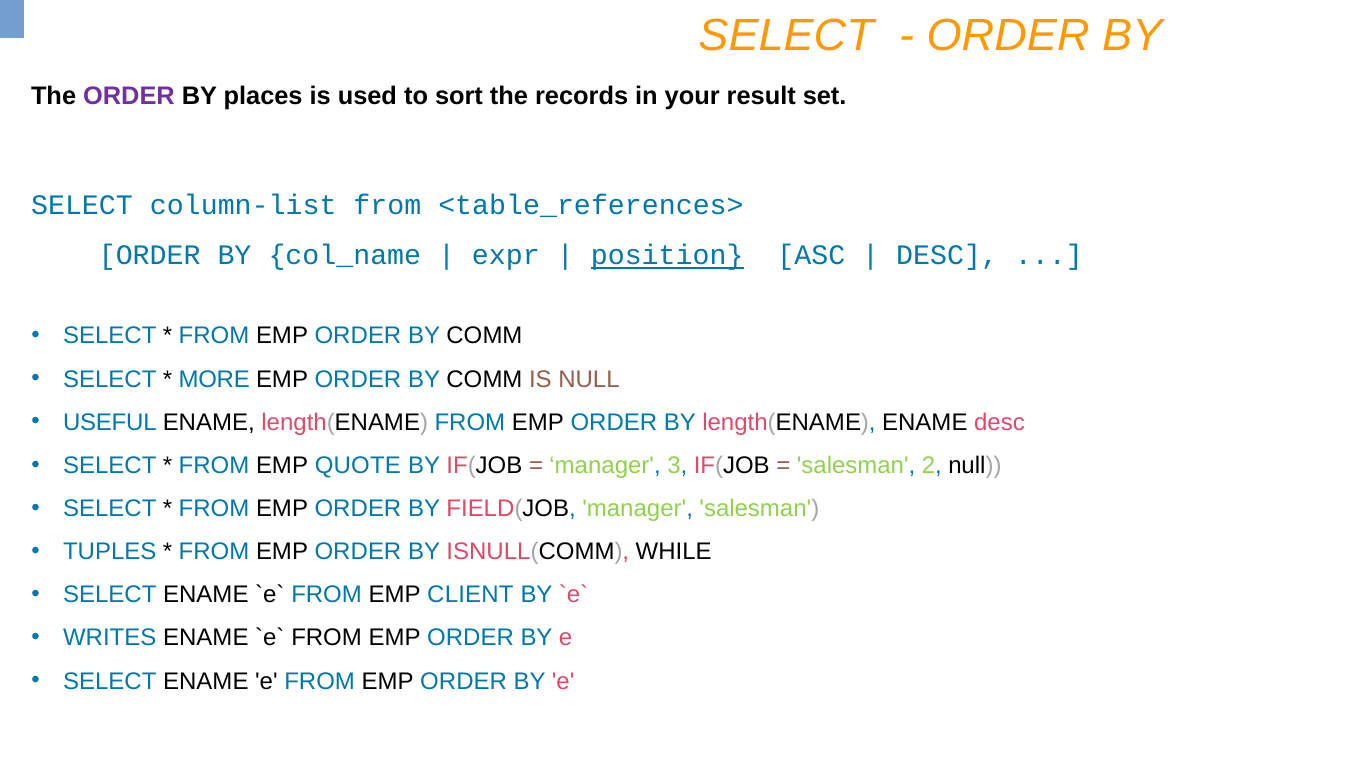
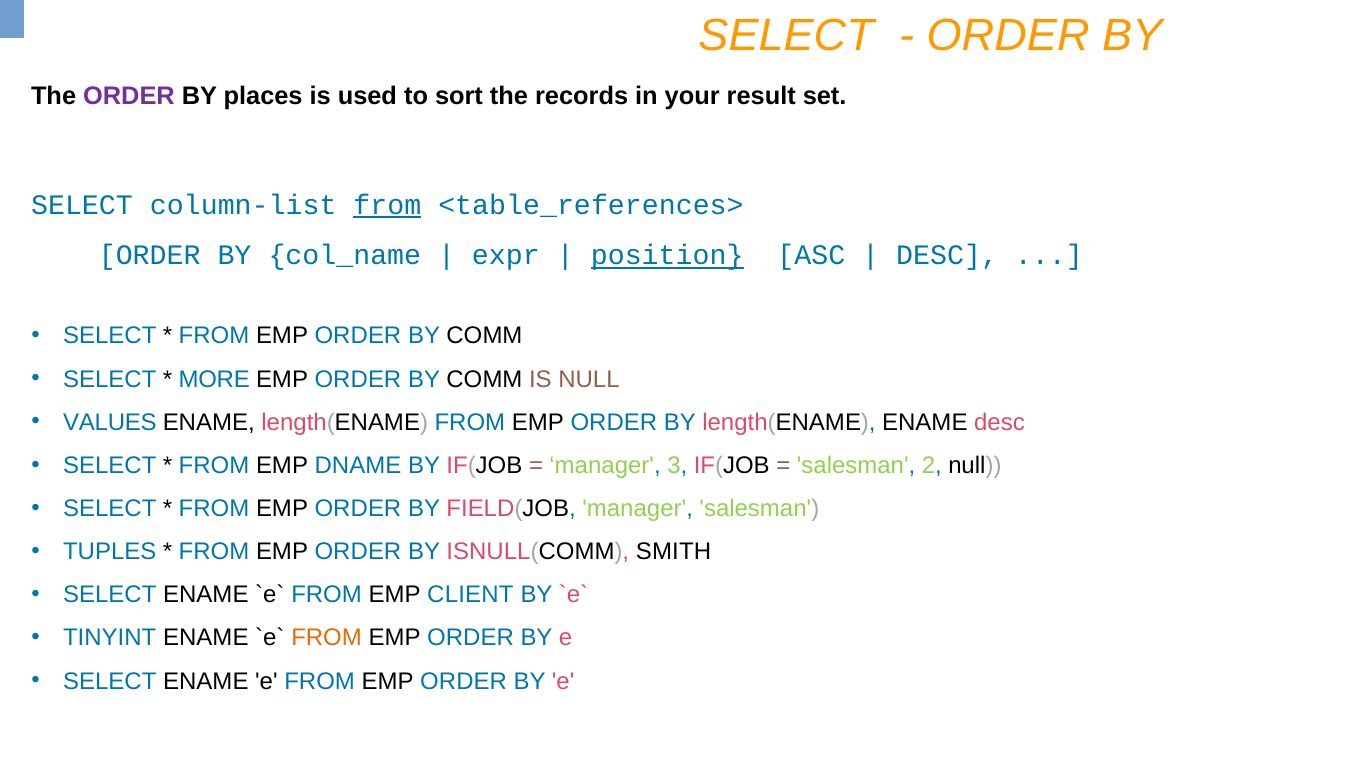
from at (387, 205) underline: none -> present
USEFUL: USEFUL -> VALUES
QUOTE: QUOTE -> DNAME
WHILE: WHILE -> SMITH
WRITES: WRITES -> TINYINT
FROM at (327, 639) colour: black -> orange
